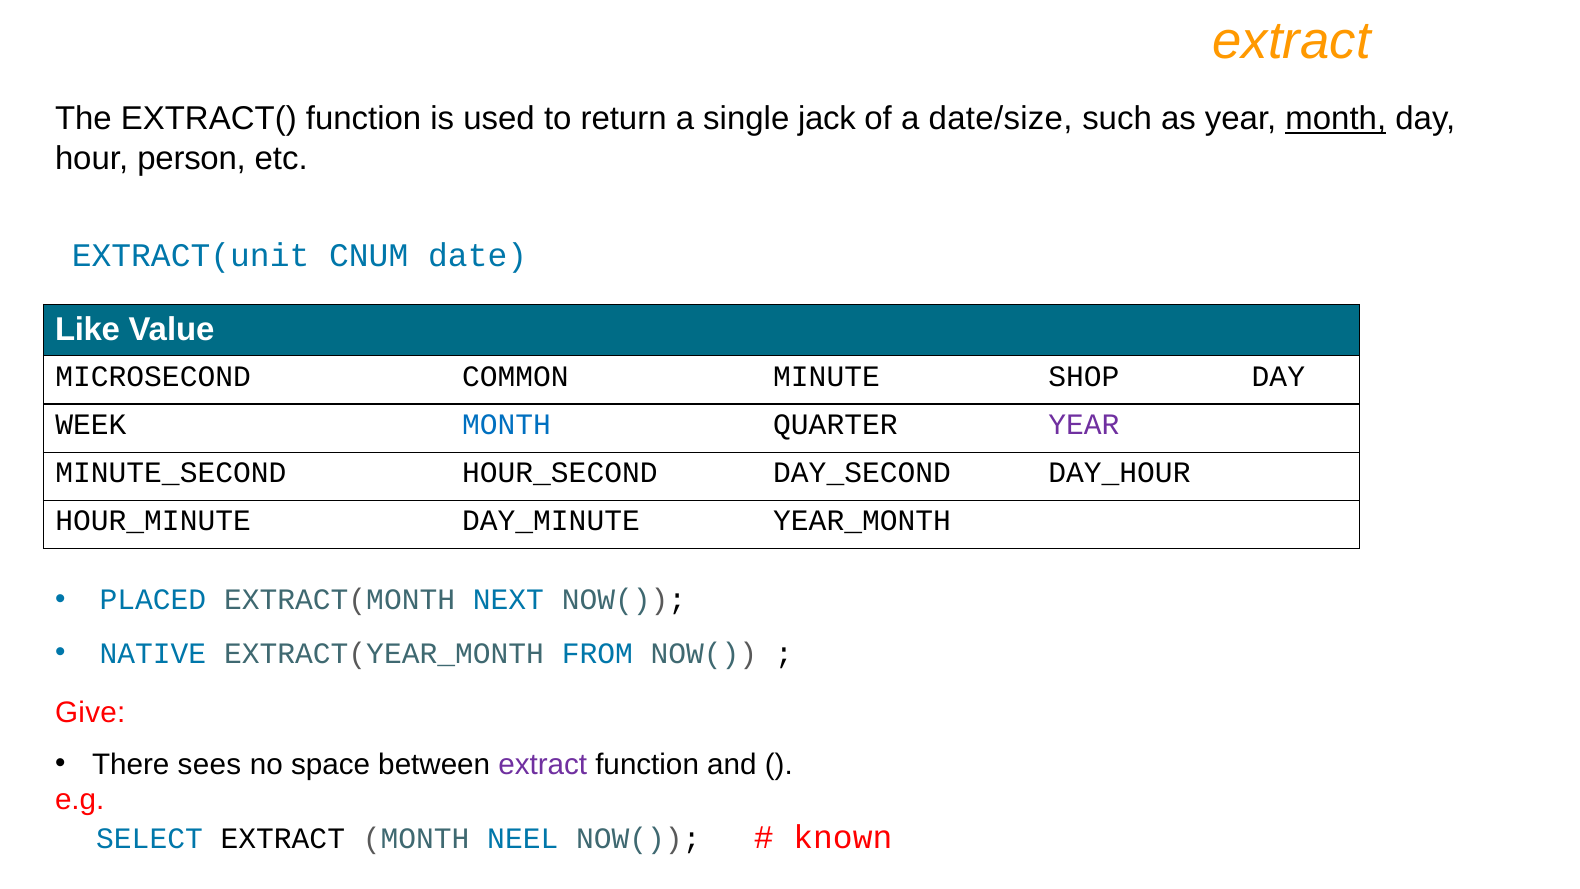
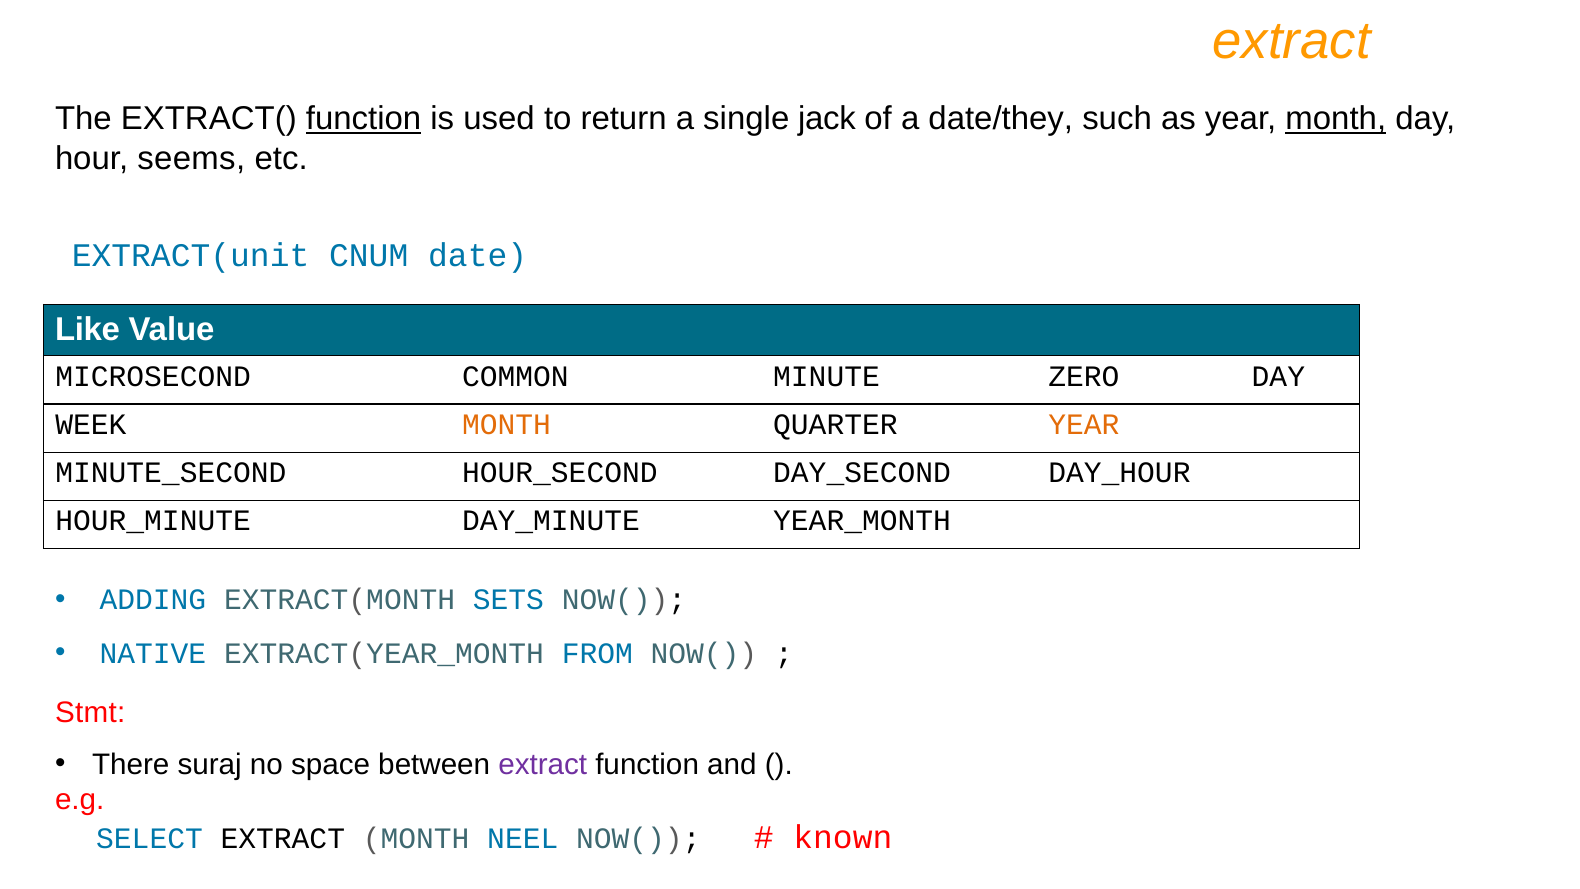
function at (364, 119) underline: none -> present
date/size: date/size -> date/they
person: person -> seems
SHOP: SHOP -> ZERO
MONTH at (507, 425) colour: blue -> orange
YEAR at (1084, 425) colour: purple -> orange
PLACED: PLACED -> ADDING
NEXT: NEXT -> SETS
Give: Give -> Stmt
sees: sees -> suraj
